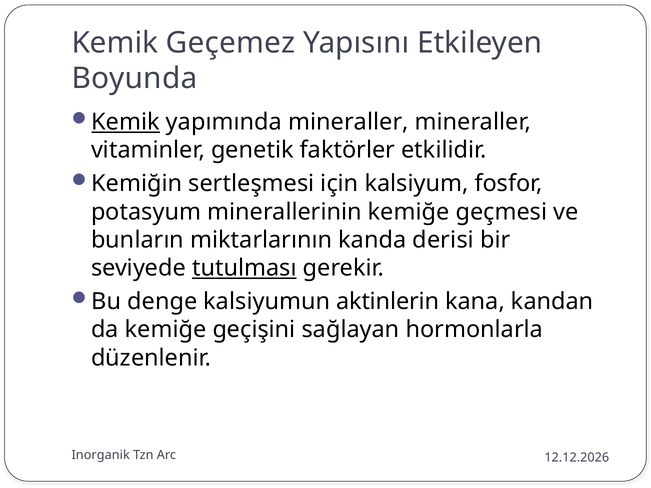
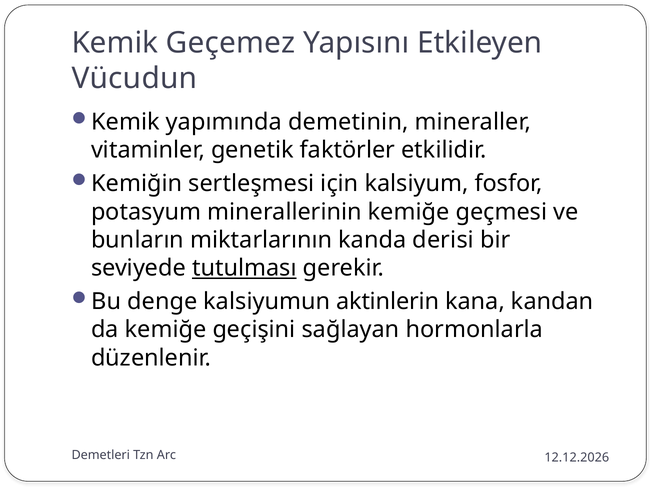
Boyunda: Boyunda -> Vücudun
Kemik at (126, 122) underline: present -> none
yapımında mineraller: mineraller -> demetinin
Inorganik: Inorganik -> Demetleri
